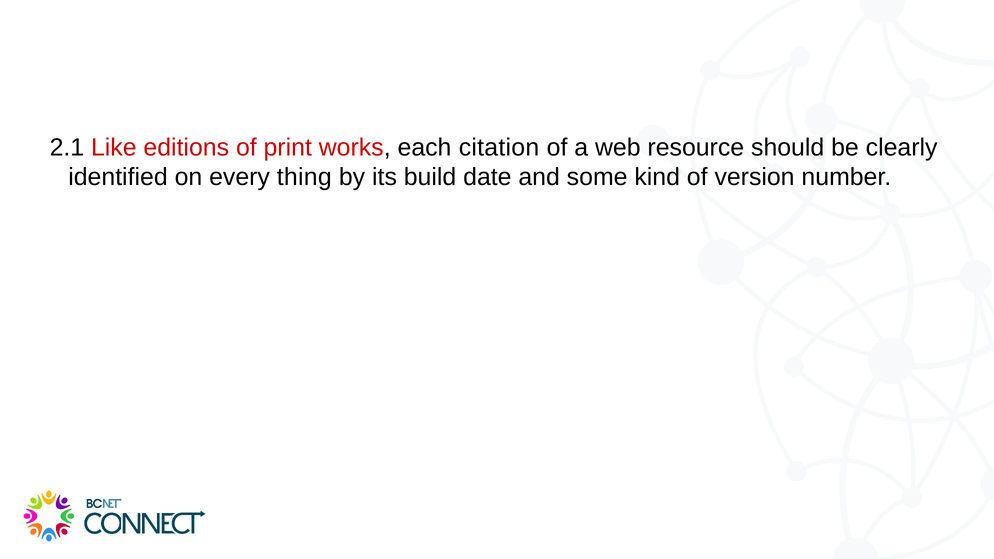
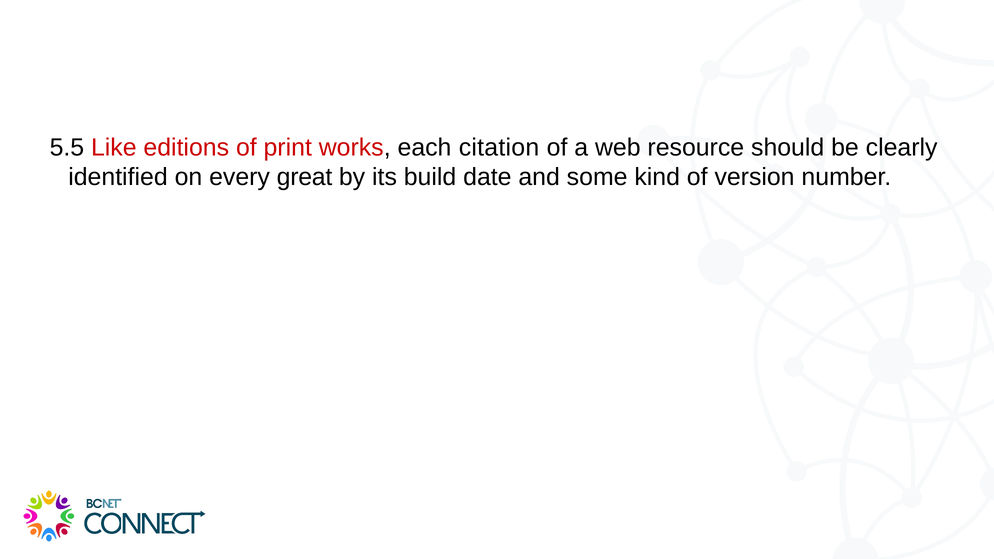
2.1: 2.1 -> 5.5
thing: thing -> great
